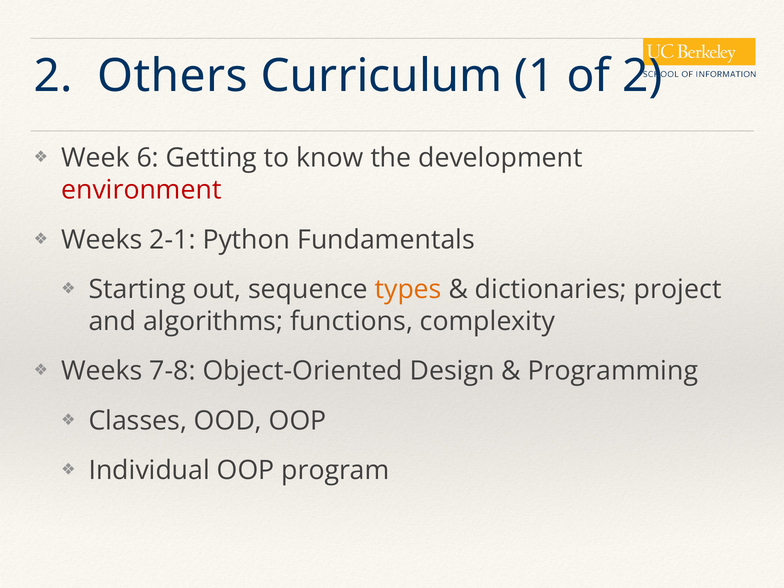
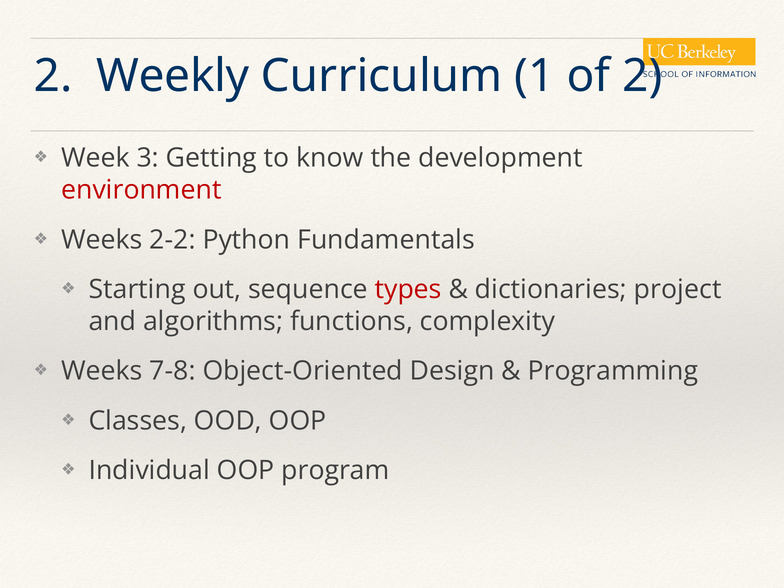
Others: Others -> Weekly
6: 6 -> 3
2-1: 2-1 -> 2-2
types colour: orange -> red
